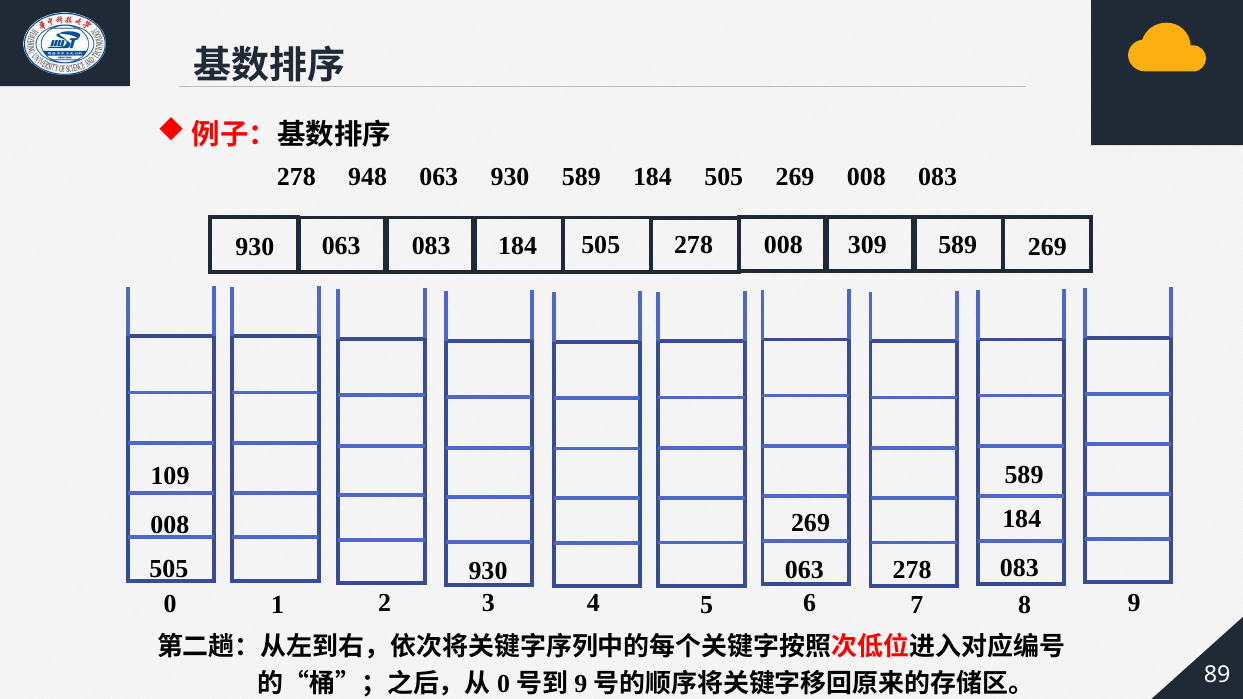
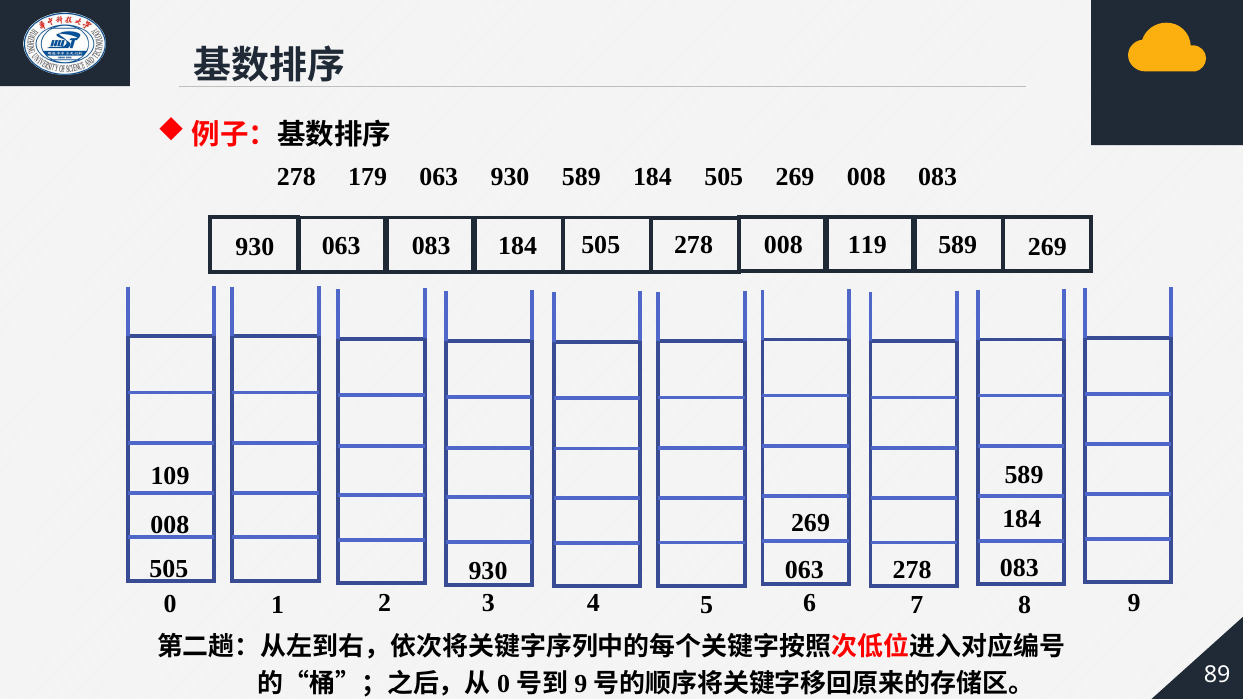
948: 948 -> 179
309: 309 -> 119
